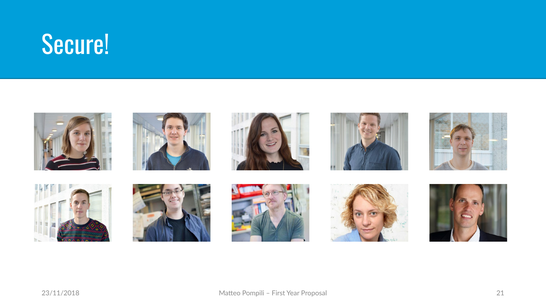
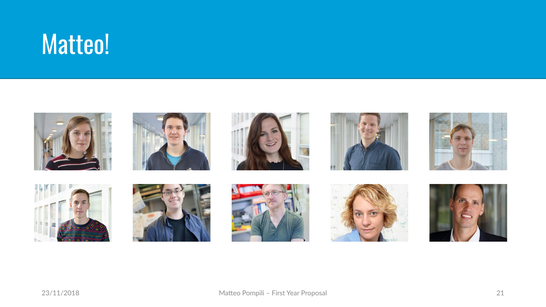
Secure at (76, 46): Secure -> Matteo
